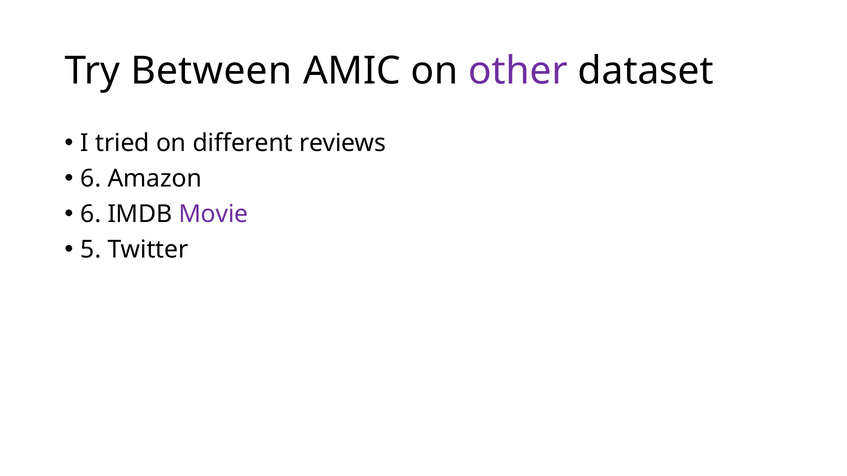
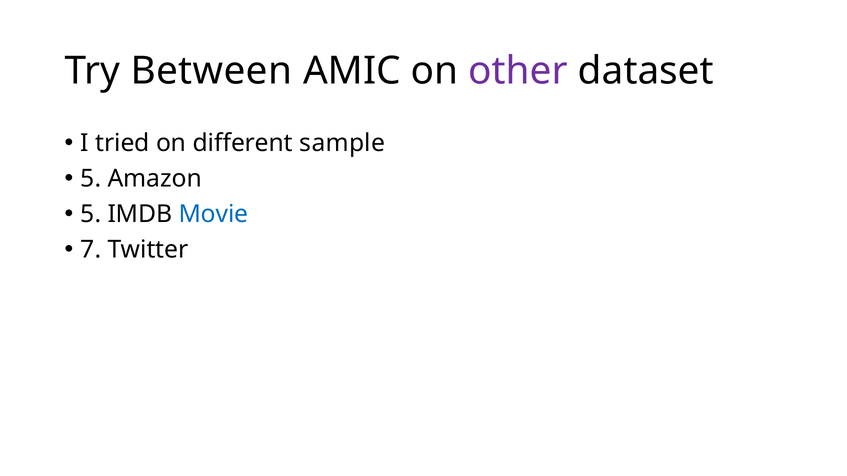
reviews: reviews -> sample
6 at (91, 179): 6 -> 5
6 at (91, 214): 6 -> 5
Movie colour: purple -> blue
5: 5 -> 7
